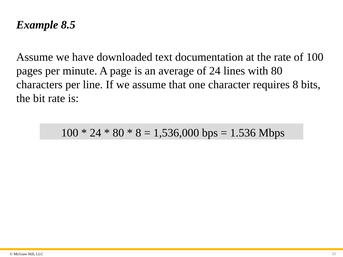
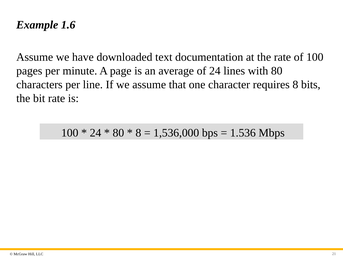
8.5: 8.5 -> 1.6
